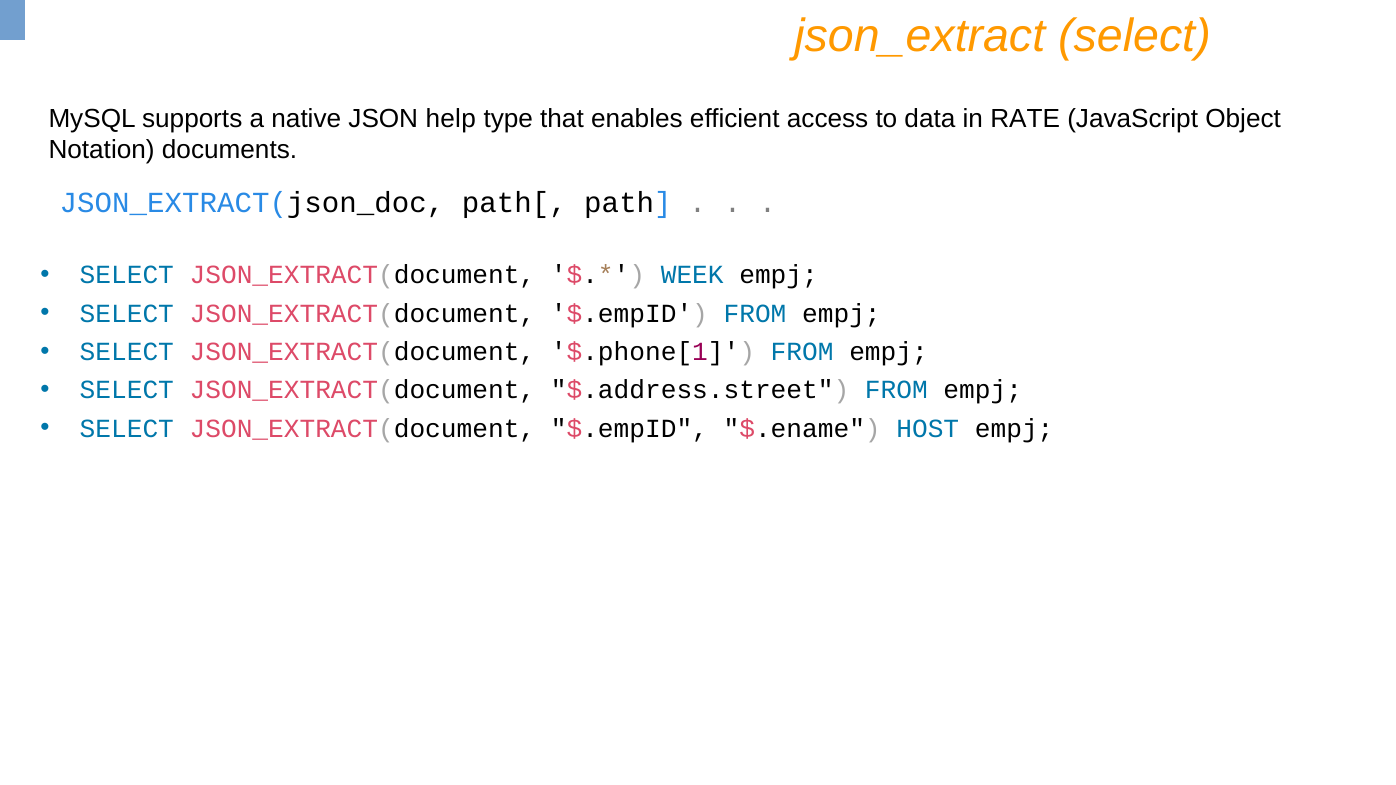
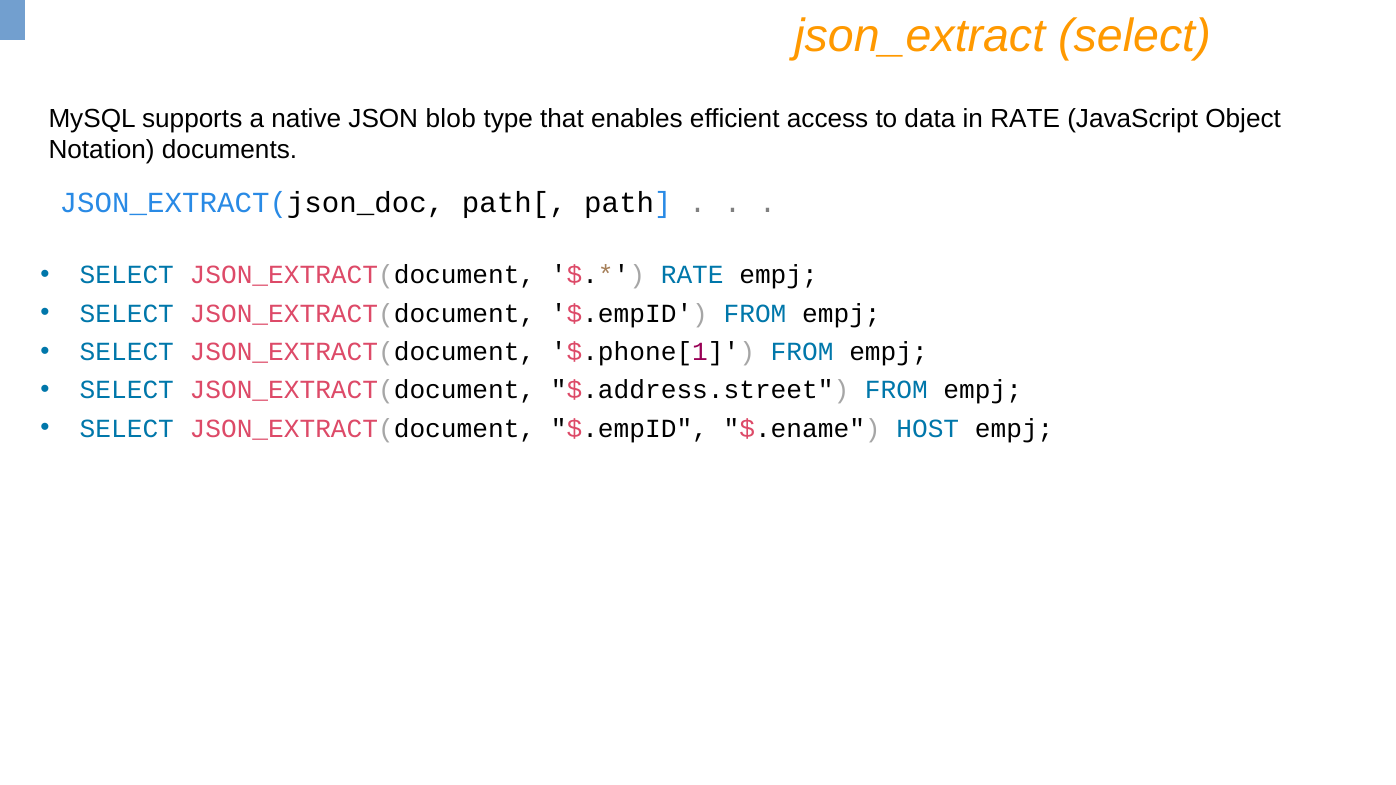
help: help -> blob
WEEK at (692, 275): WEEK -> RATE
